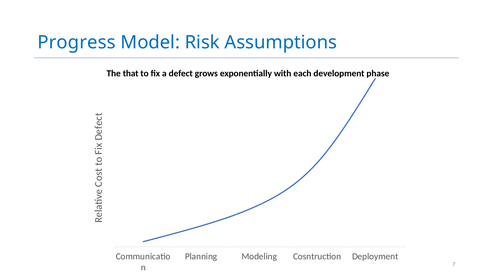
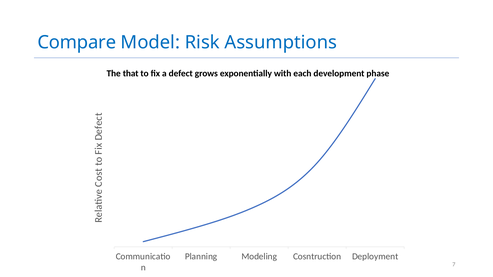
Progress: Progress -> Compare
